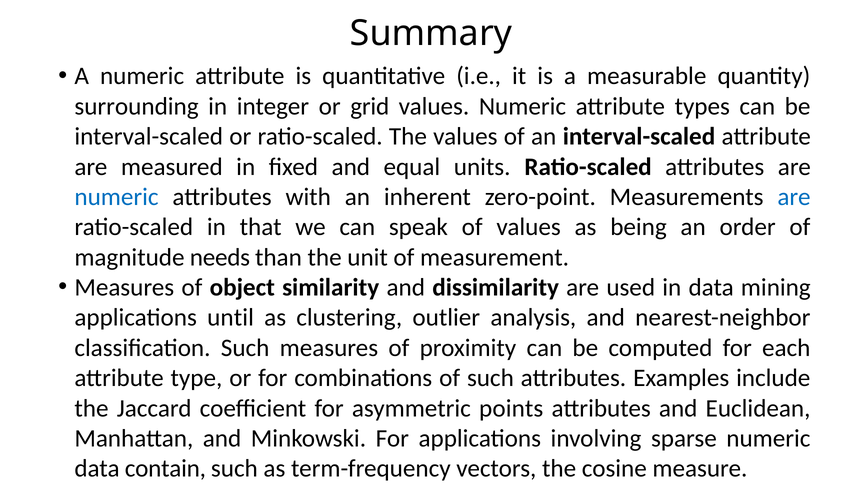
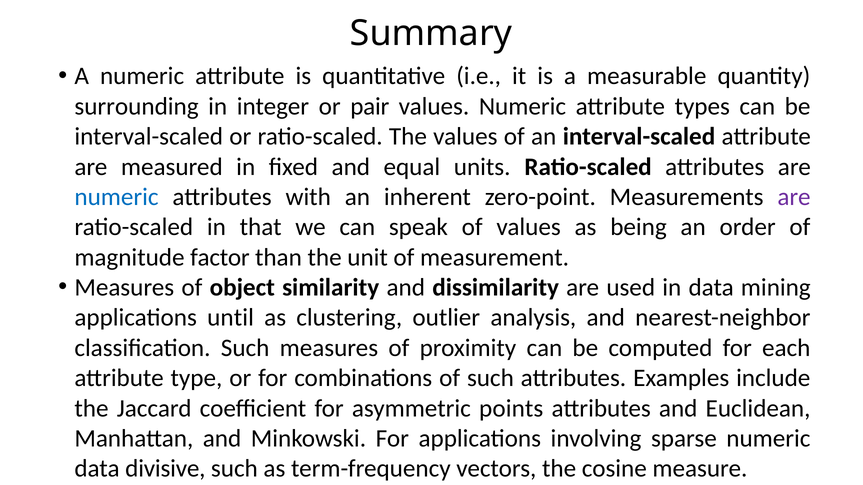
grid: grid -> pair
are at (794, 197) colour: blue -> purple
needs: needs -> factor
contain: contain -> divisive
